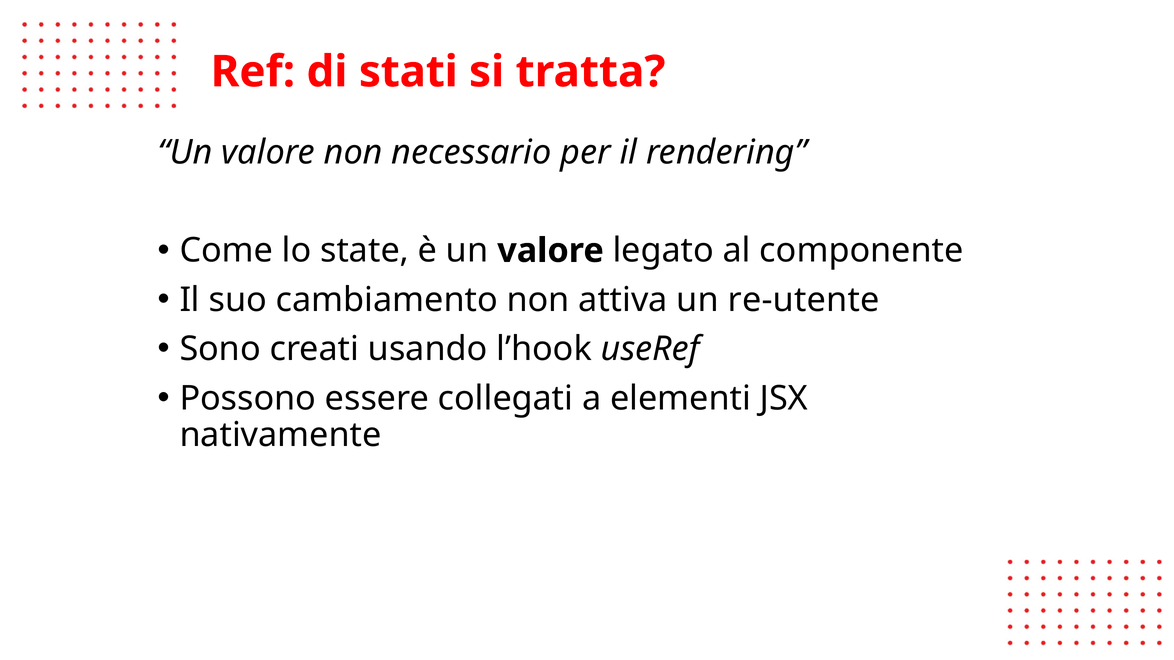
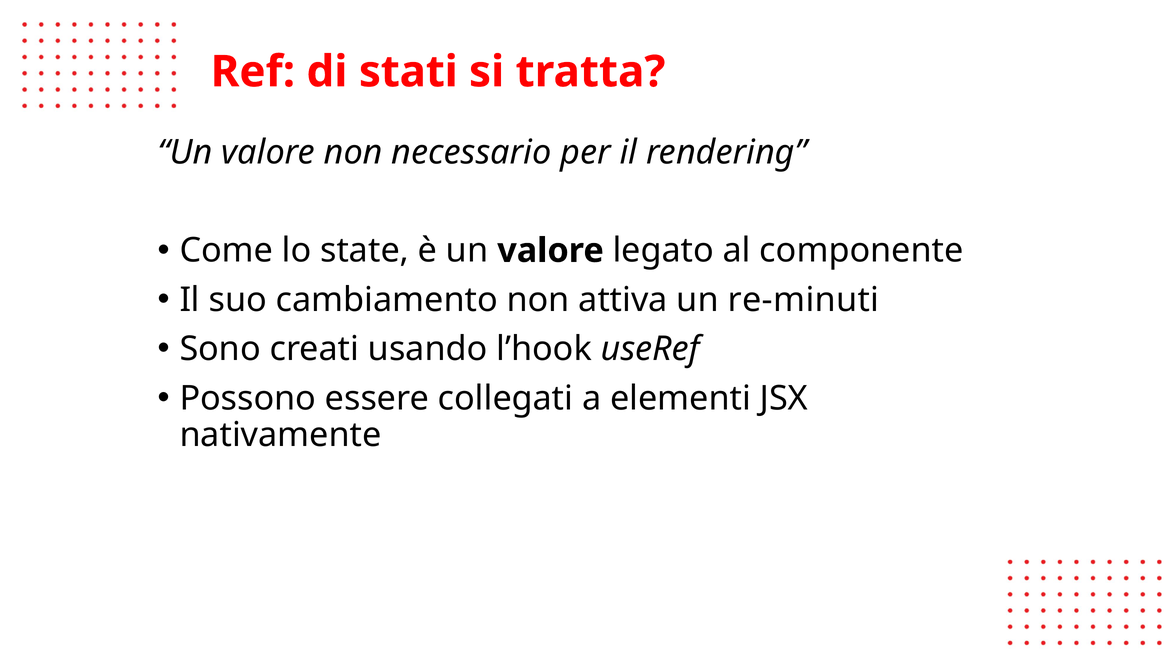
re-utente: re-utente -> re-minuti
